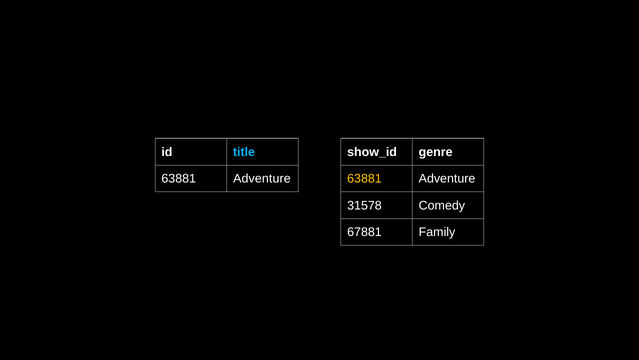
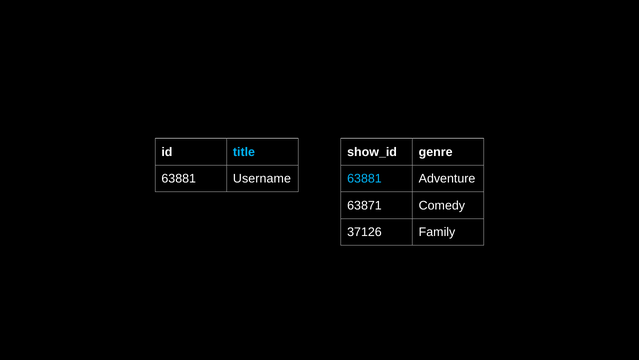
Adventure at (262, 178): Adventure -> Username
63881 at (364, 178) colour: yellow -> light blue
31578: 31578 -> 63871
67881: 67881 -> 37126
